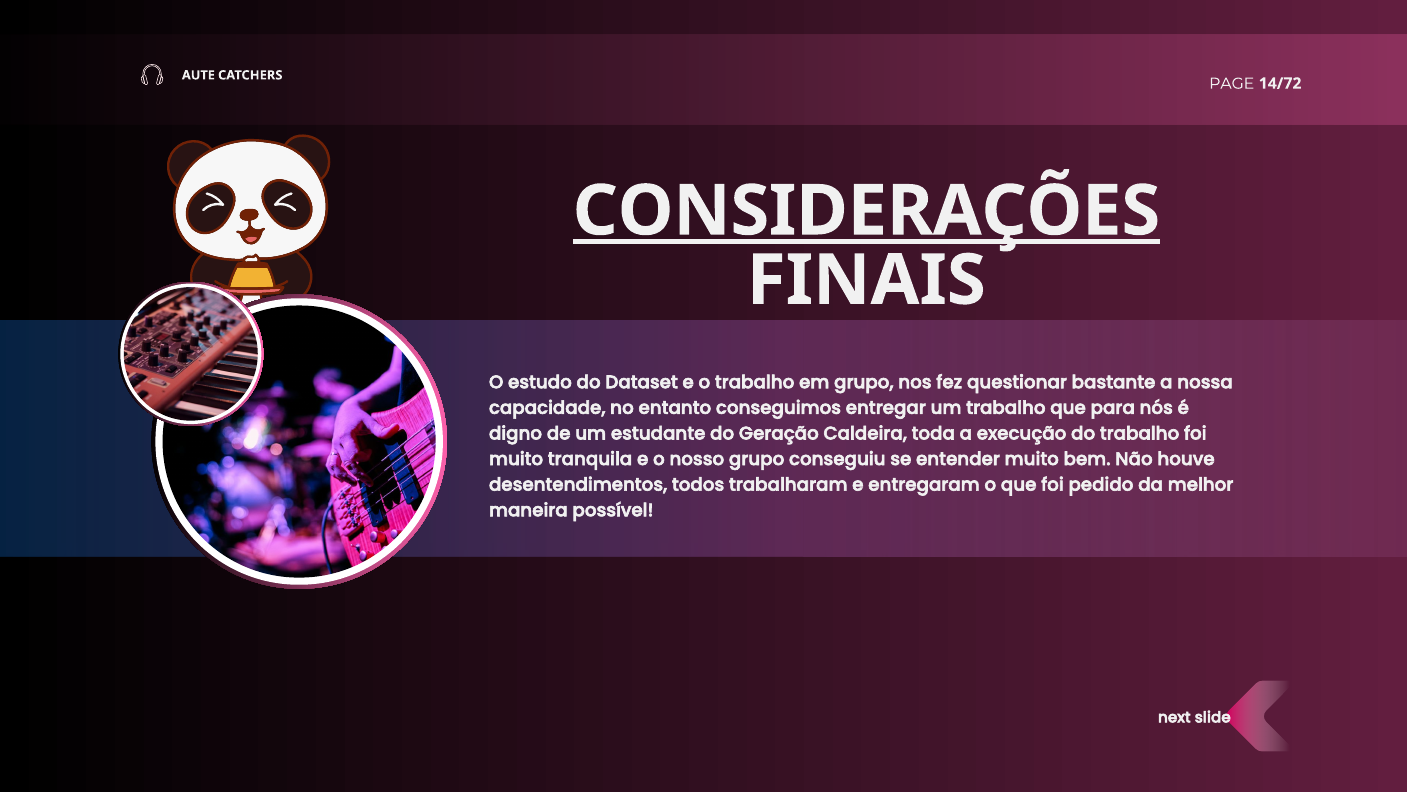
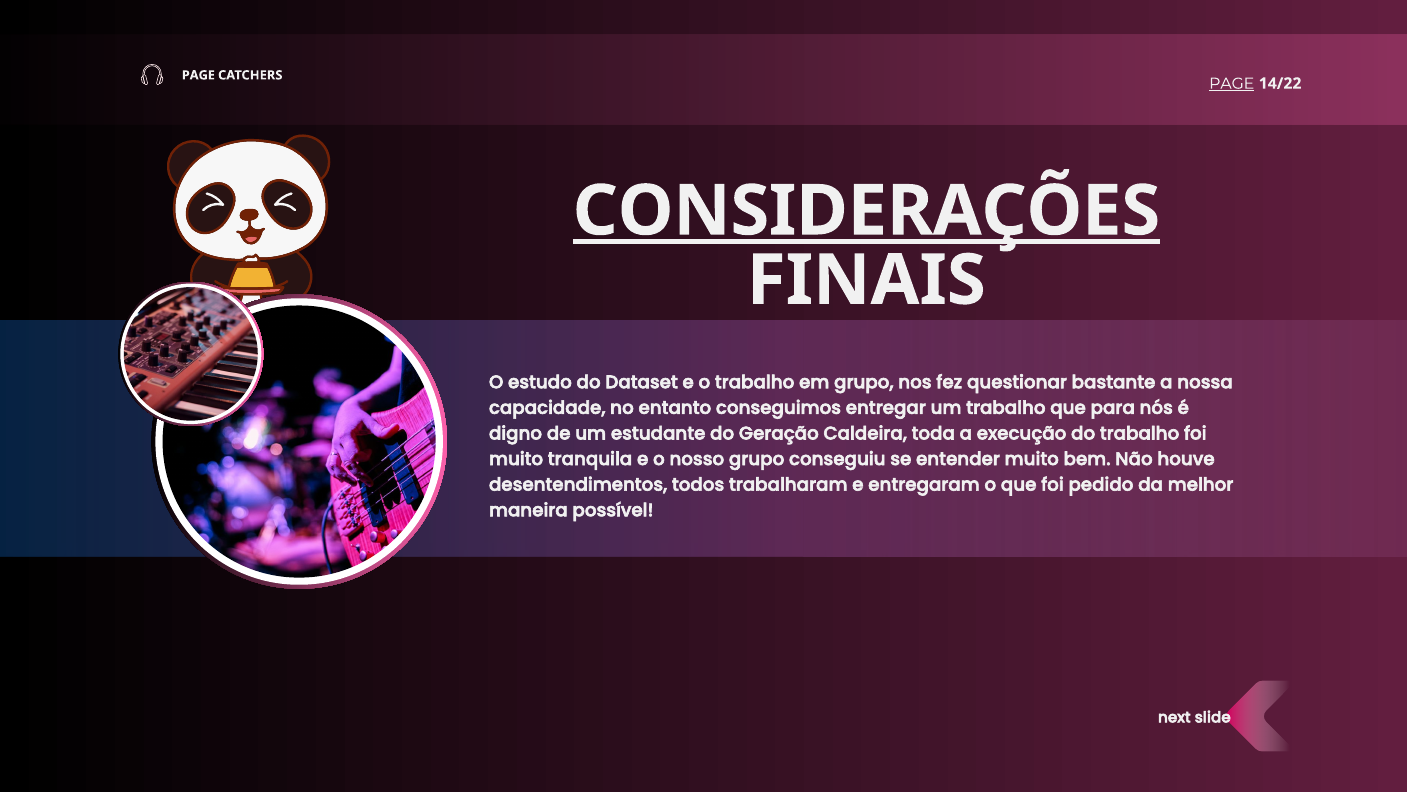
AUTE at (198, 75): AUTE -> PAGE
PAGE at (1232, 83) underline: none -> present
14/72: 14/72 -> 14/22
